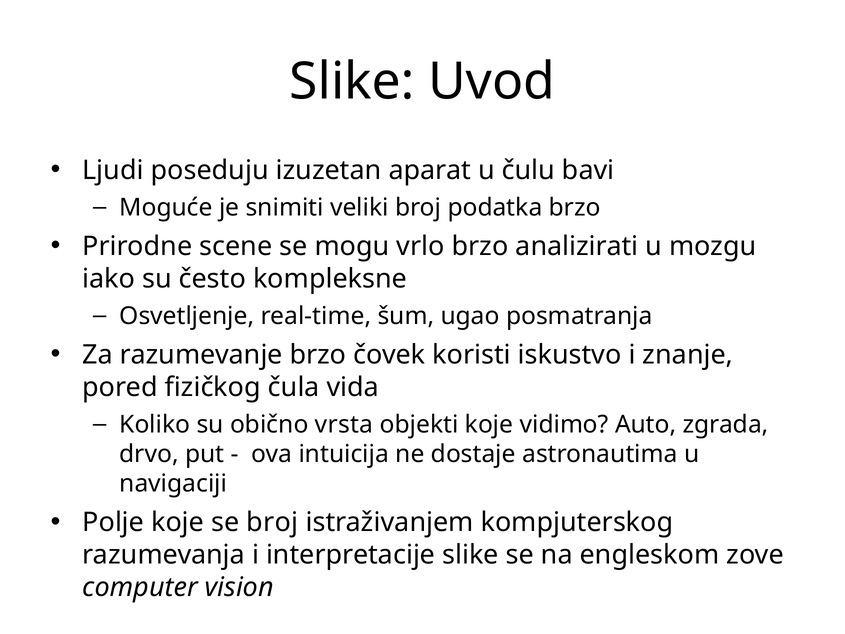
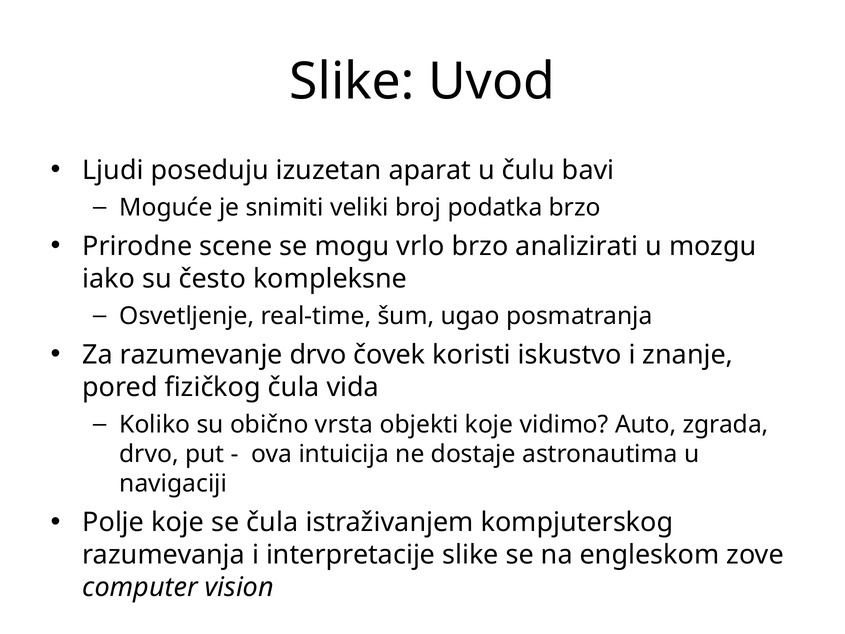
razumevanje brzo: brzo -> drvo
se broj: broj -> čula
